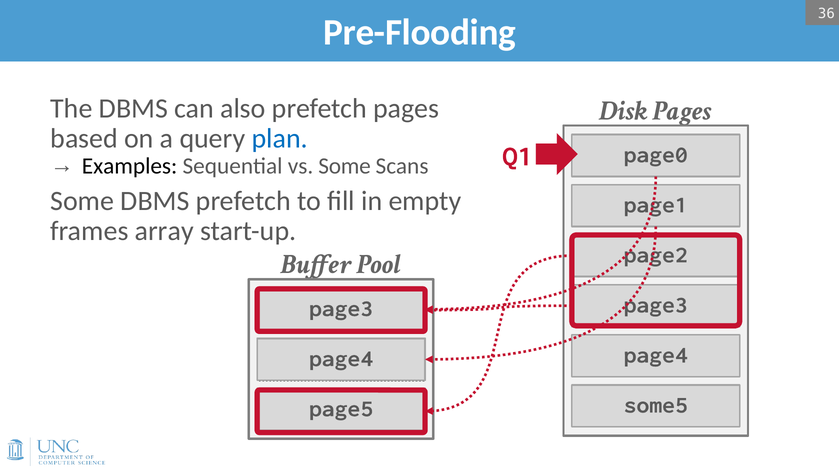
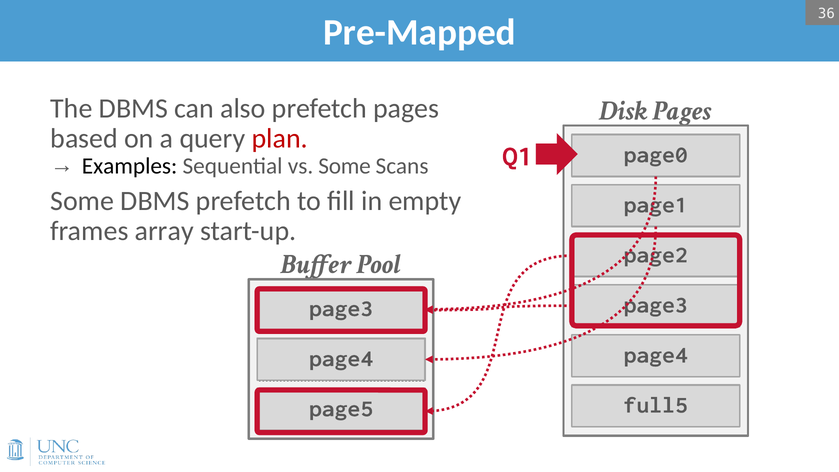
Pre-Flooding: Pre-Flooding -> Pre-Mapped
plan colour: blue -> red
some5: some5 -> full5
